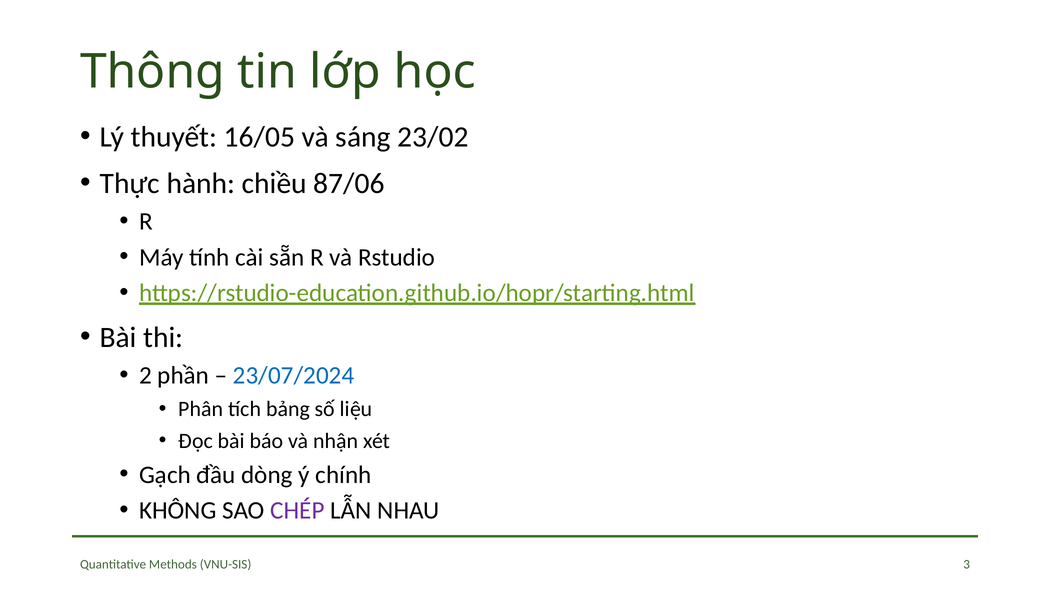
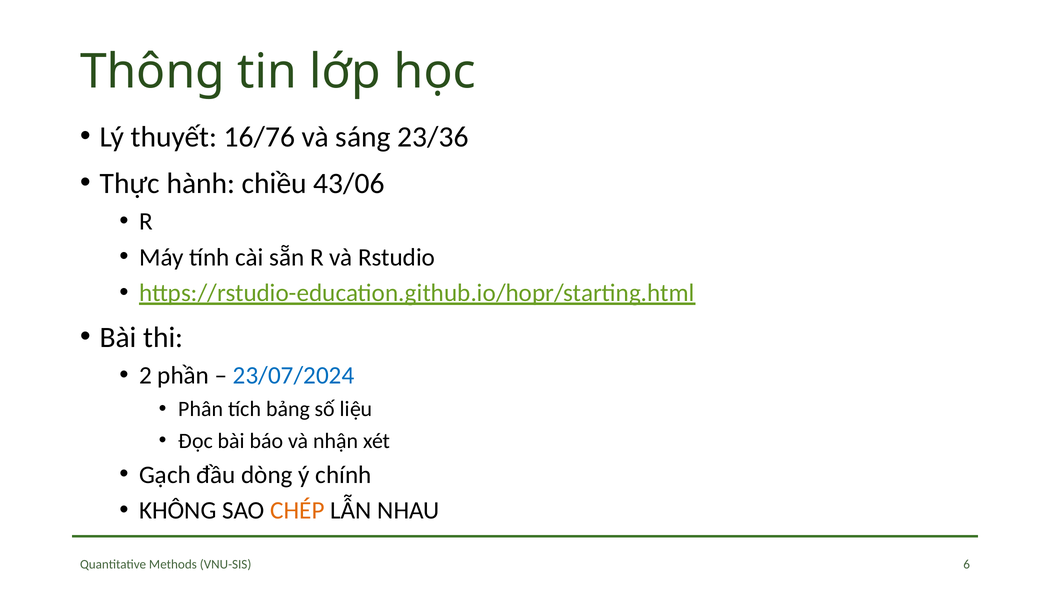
16/05: 16/05 -> 16/76
23/02: 23/02 -> 23/36
87/06: 87/06 -> 43/06
CHÉP colour: purple -> orange
3: 3 -> 6
